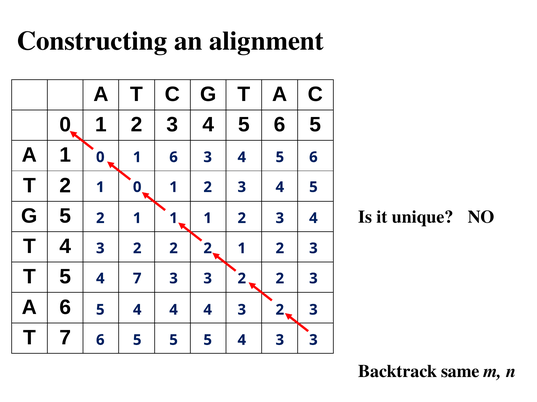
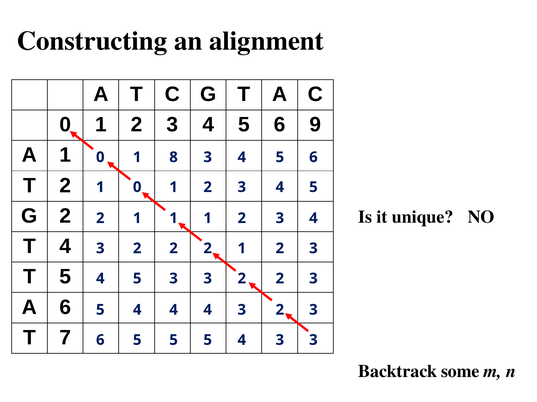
5 6 5: 5 -> 9
1 6: 6 -> 8
G 5: 5 -> 2
7 at (137, 279): 7 -> 5
same: same -> some
